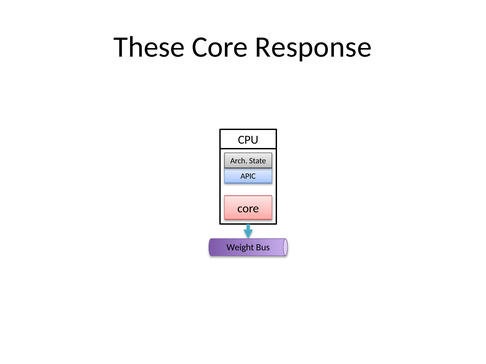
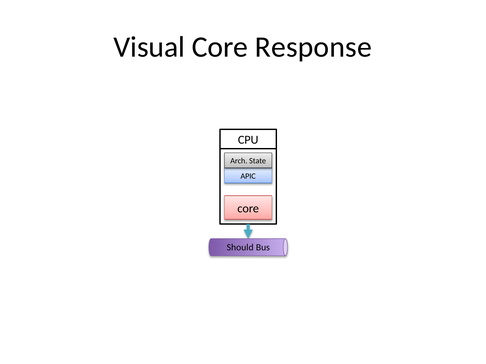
These: These -> Visual
Weight: Weight -> Should
